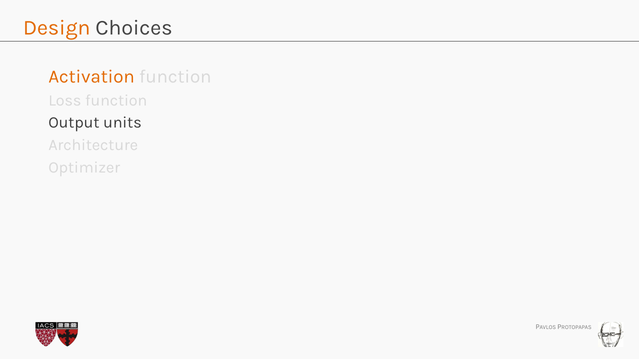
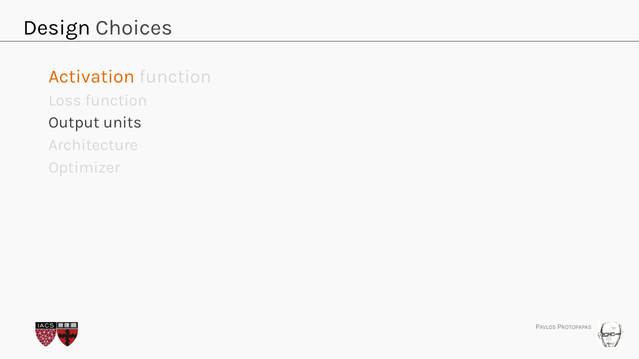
Design colour: orange -> black
